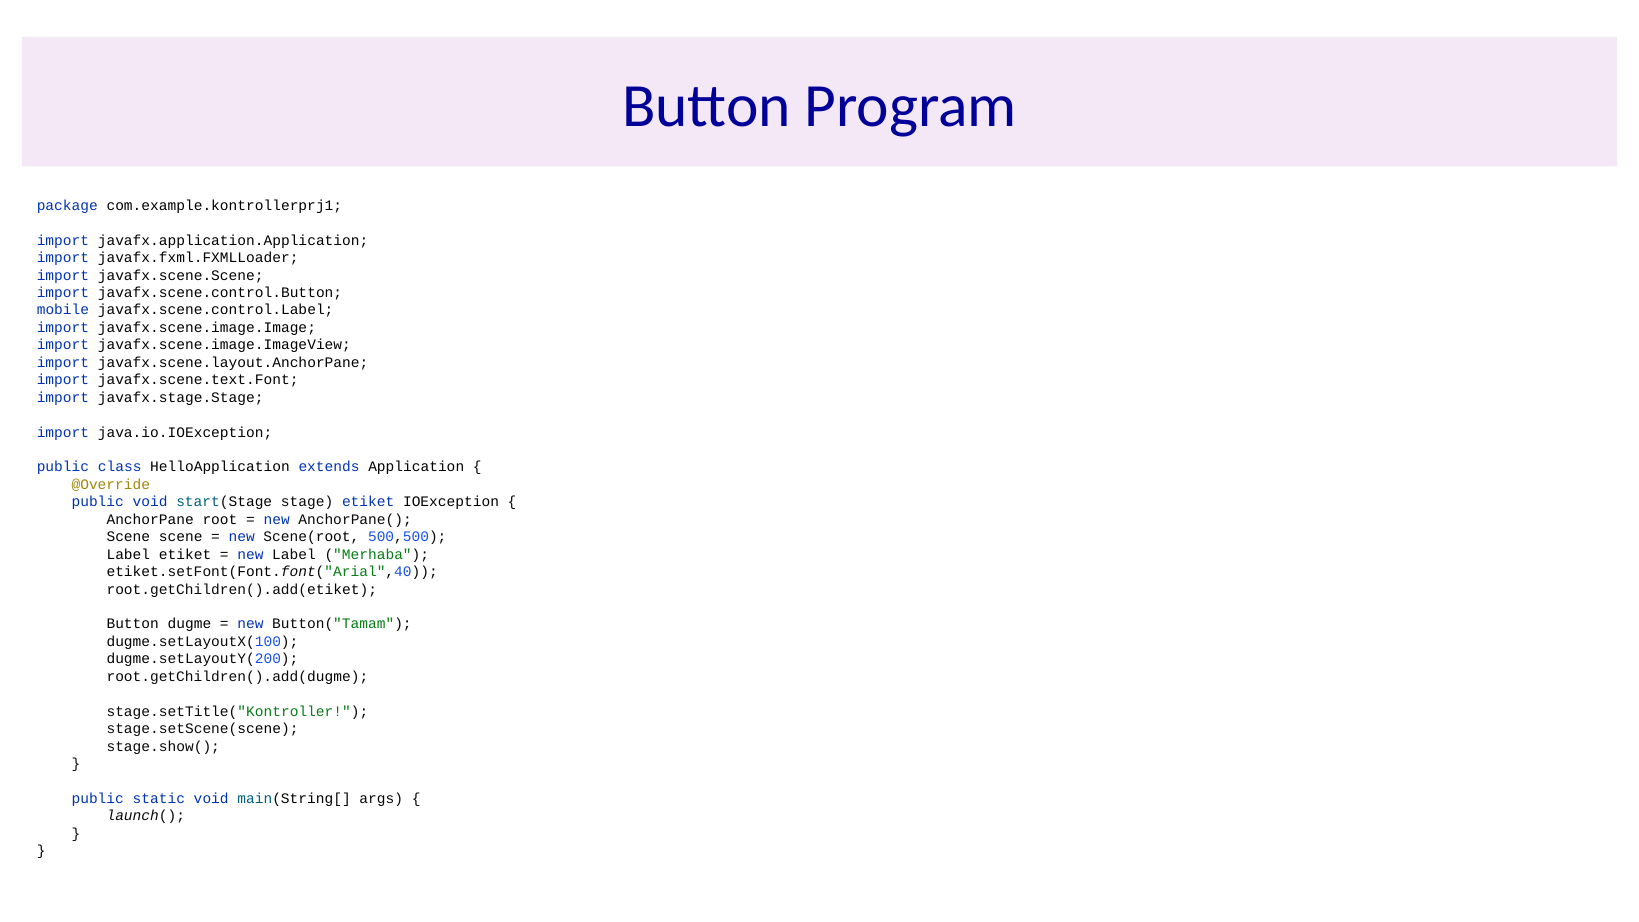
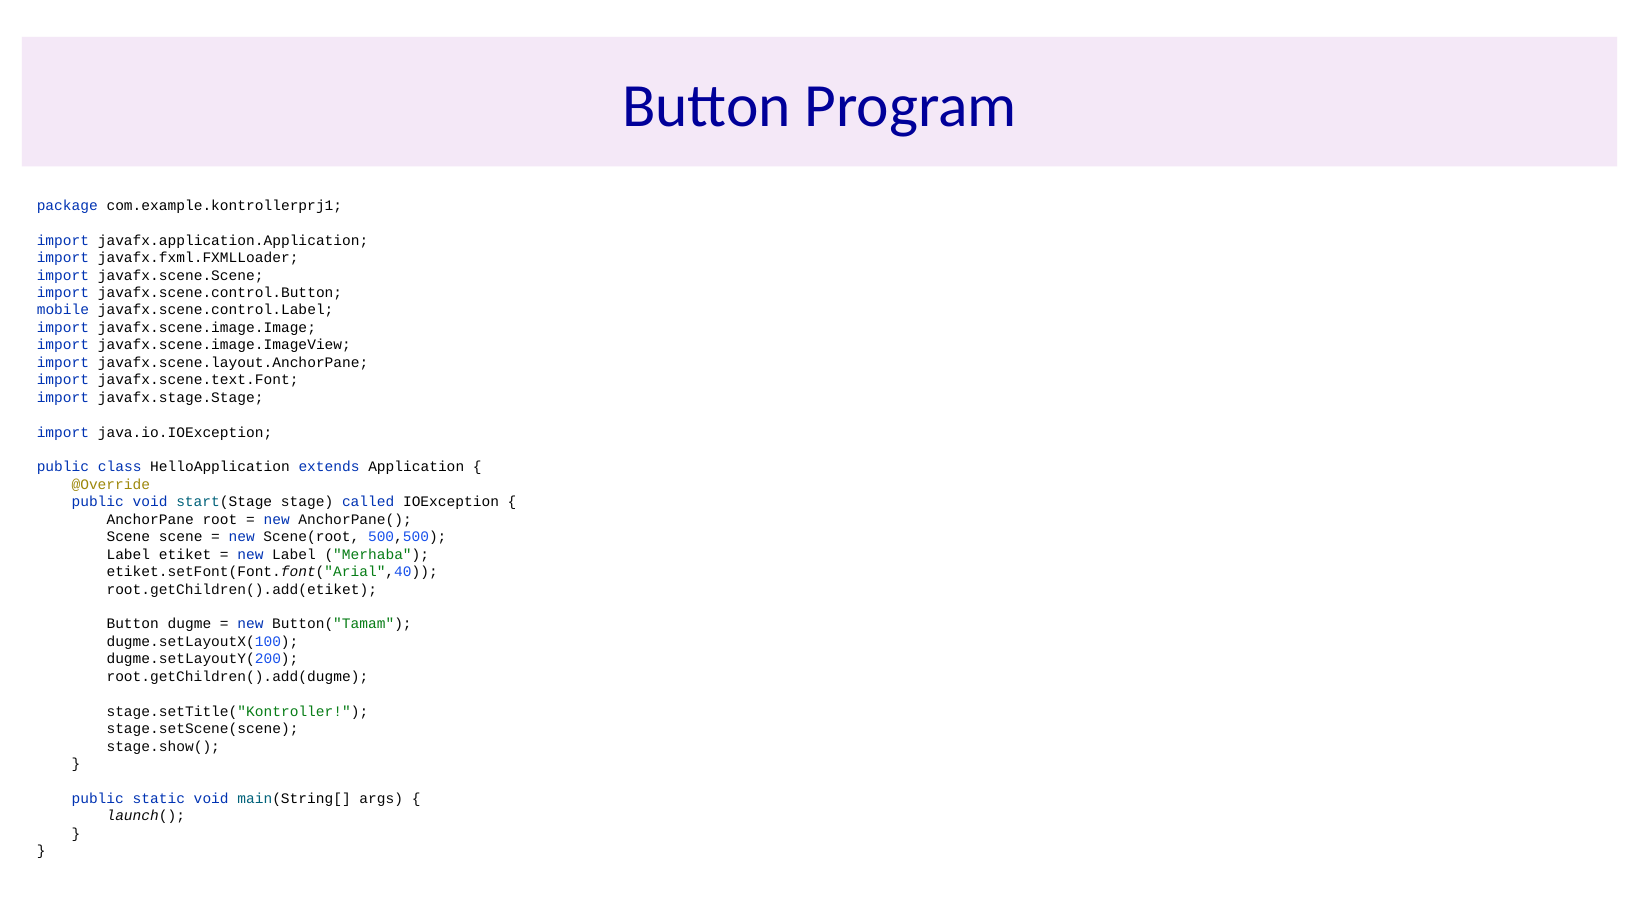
stage etiket: etiket -> called
